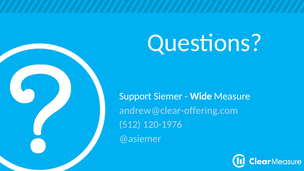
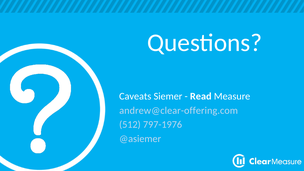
Support: Support -> Caveats
Wide: Wide -> Read
120-1976: 120-1976 -> 797-1976
